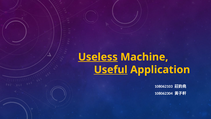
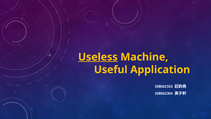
Useful underline: present -> none
